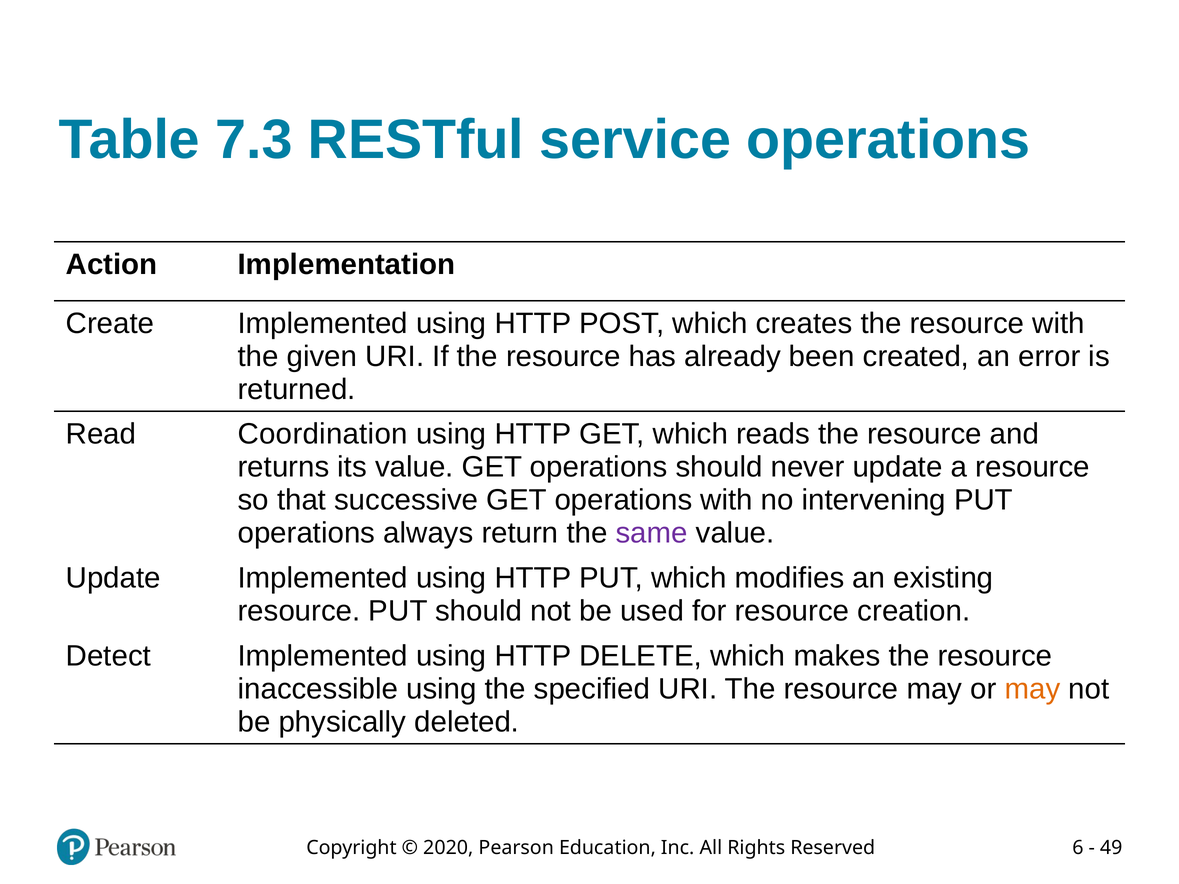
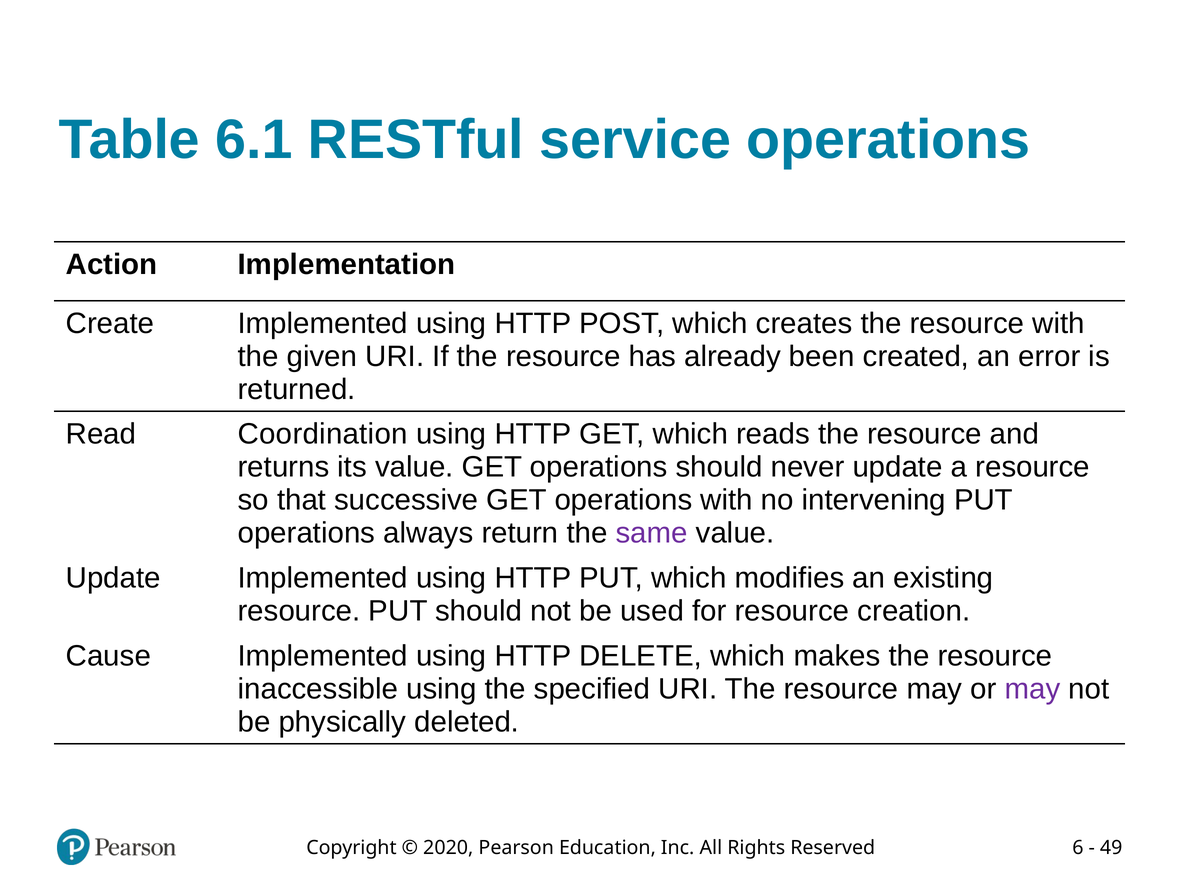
7.3: 7.3 -> 6.1
Detect: Detect -> Cause
may at (1032, 689) colour: orange -> purple
